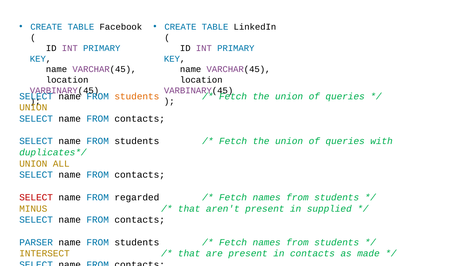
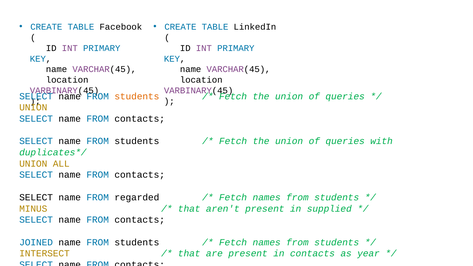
SELECT at (36, 197) colour: red -> black
PARSER: PARSER -> JOINED
made: made -> year
